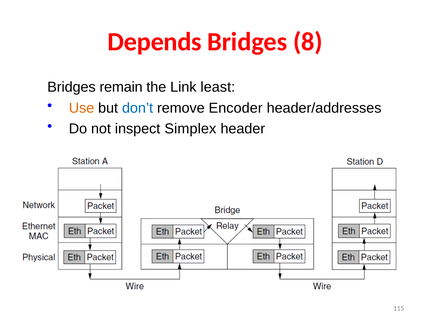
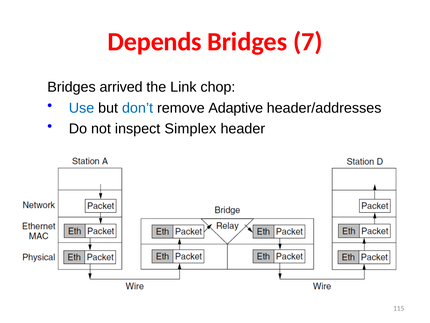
8: 8 -> 7
remain: remain -> arrived
least: least -> chop
Use colour: orange -> blue
Encoder: Encoder -> Adaptive
